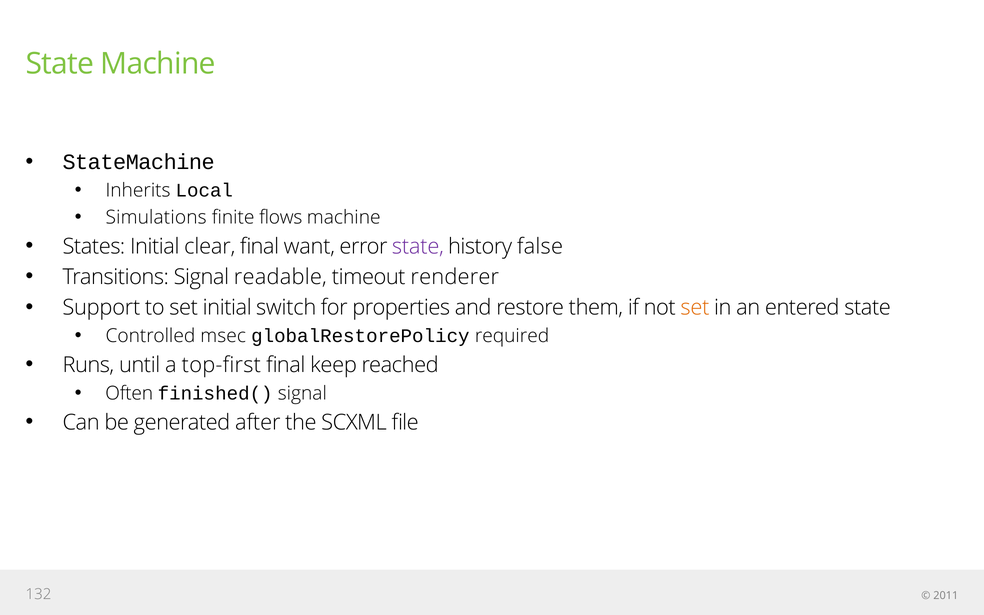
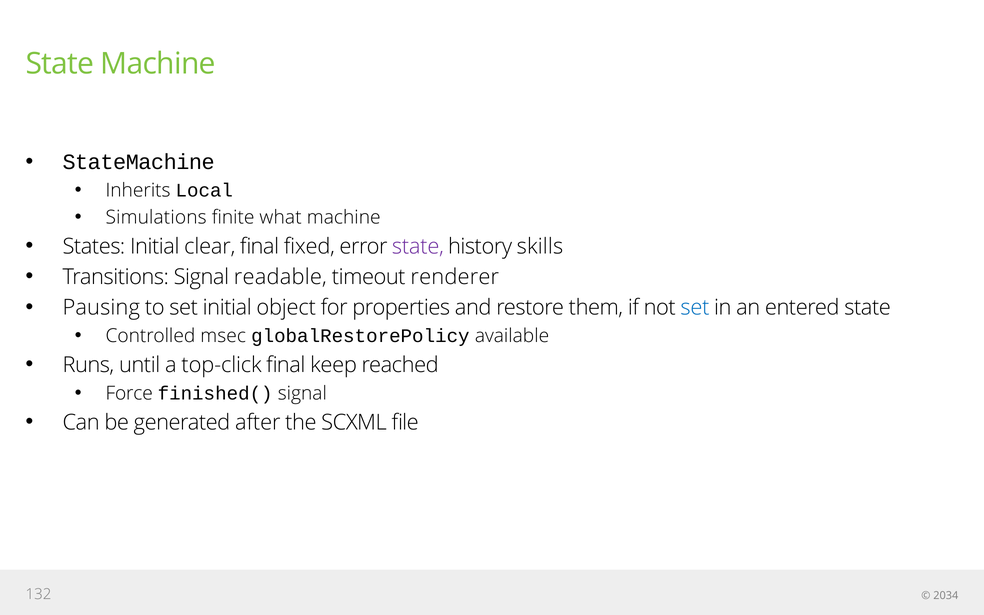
flows: flows -> what
want: want -> fixed
false: false -> skills
Support: Support -> Pausing
switch: switch -> object
set at (695, 308) colour: orange -> blue
required: required -> available
top-first: top-first -> top-click
Often: Often -> Force
2011: 2011 -> 2034
